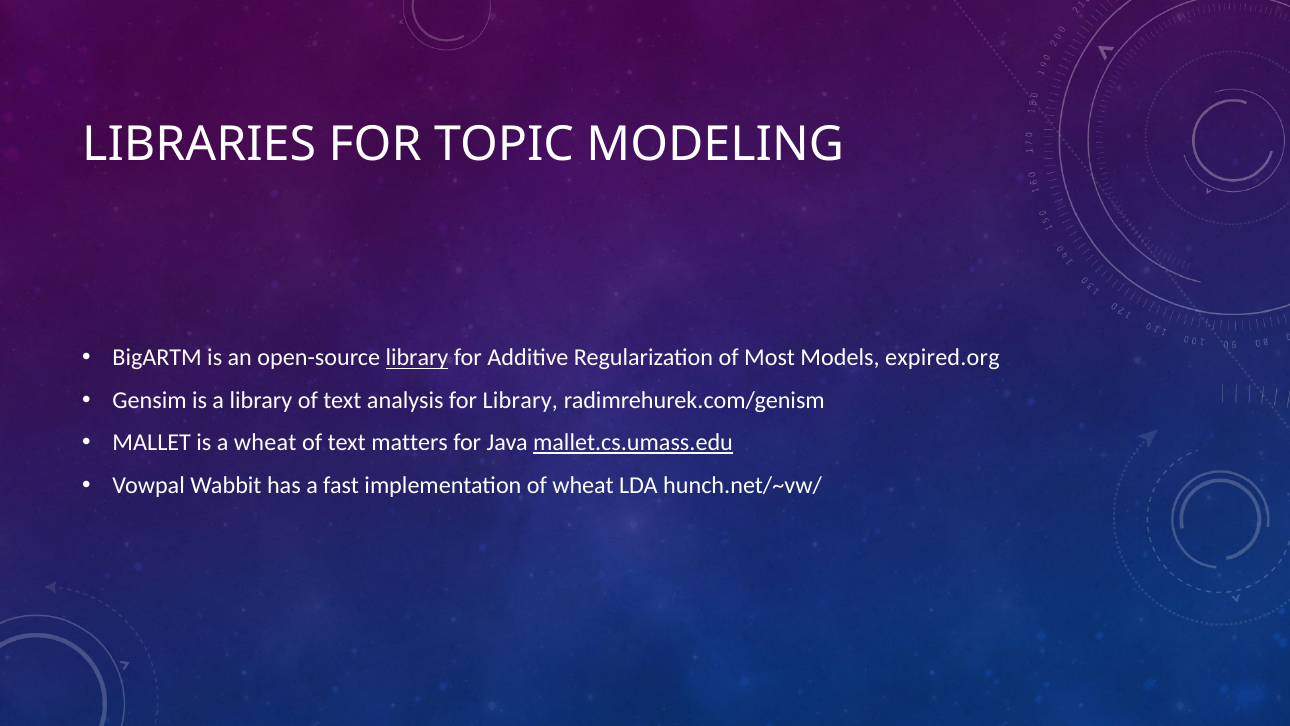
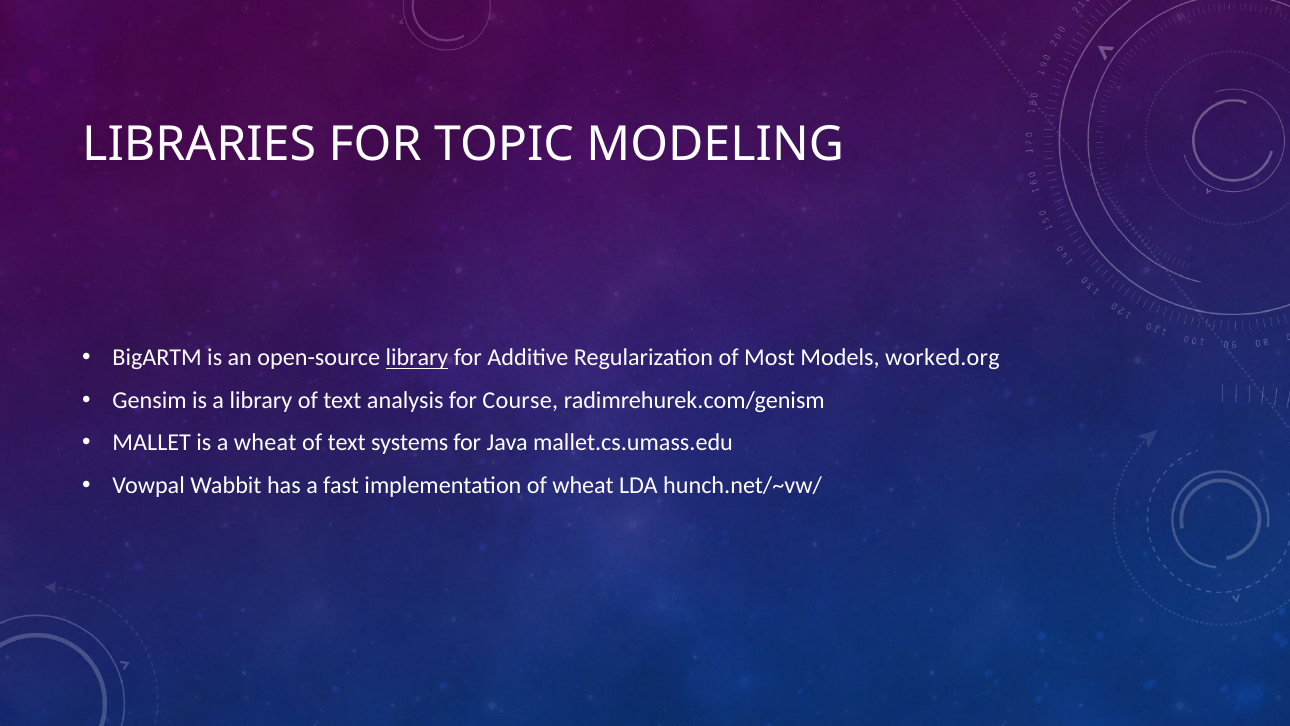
expired.org: expired.org -> worked.org
for Library: Library -> Course
matters: matters -> systems
mallet.cs.umass.edu underline: present -> none
